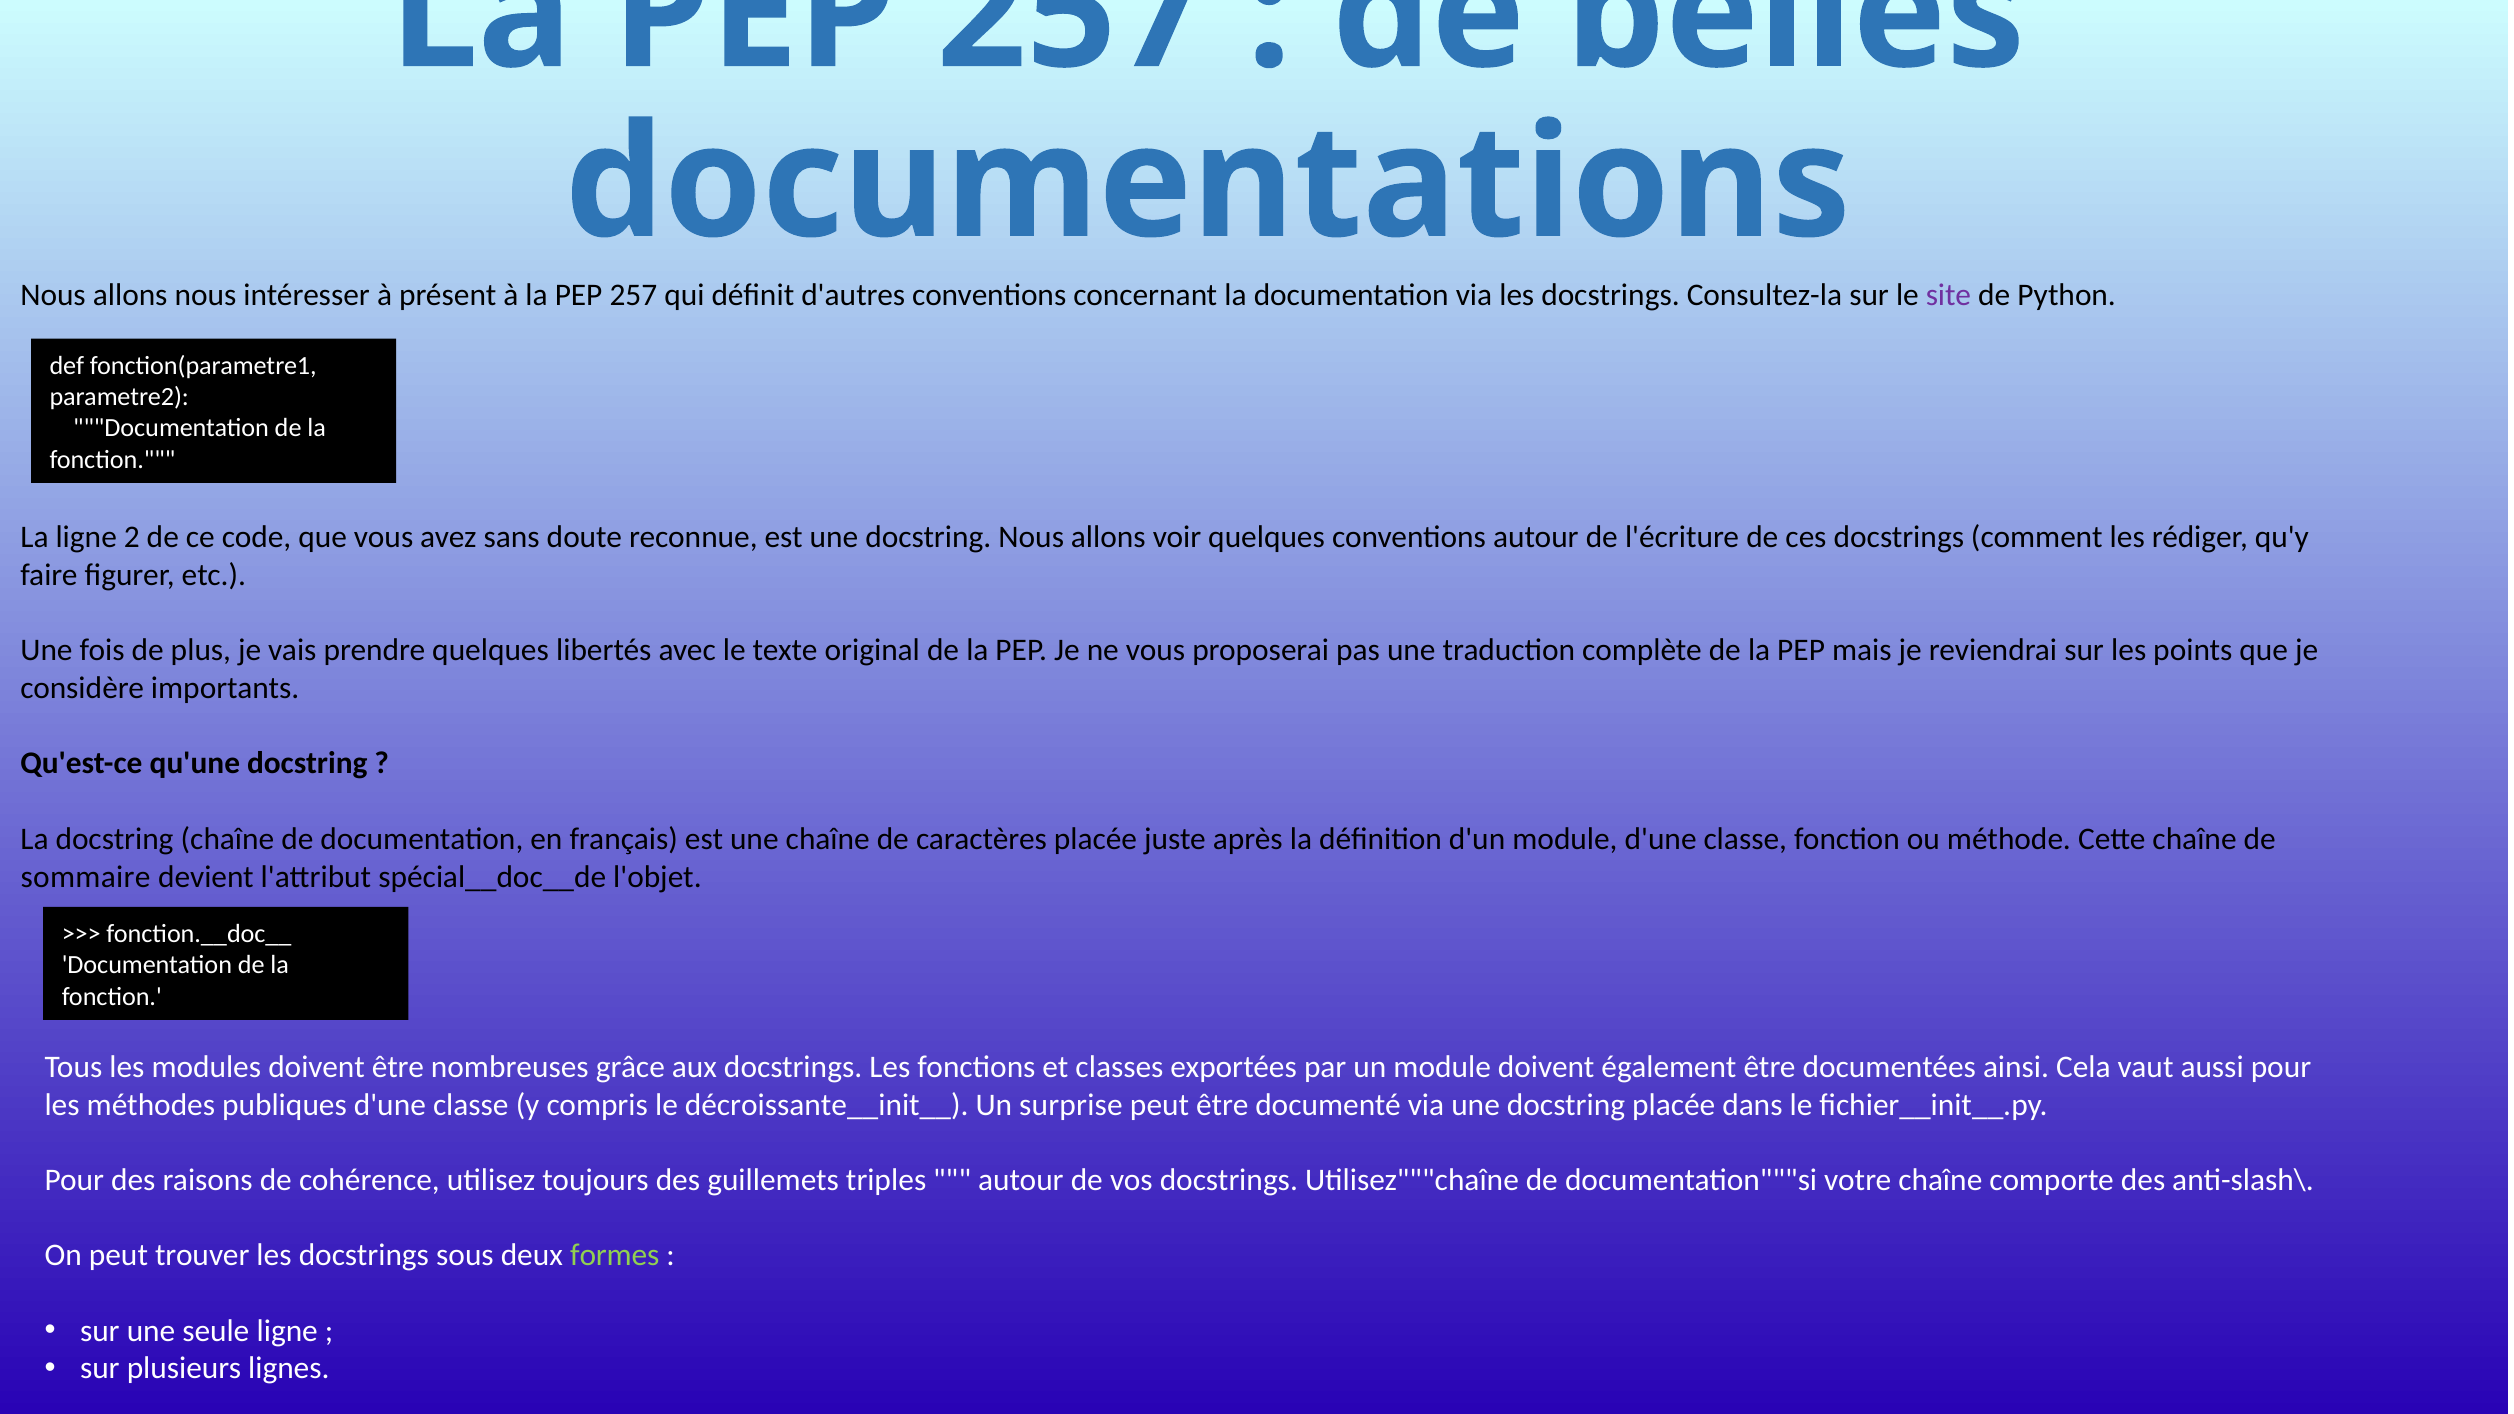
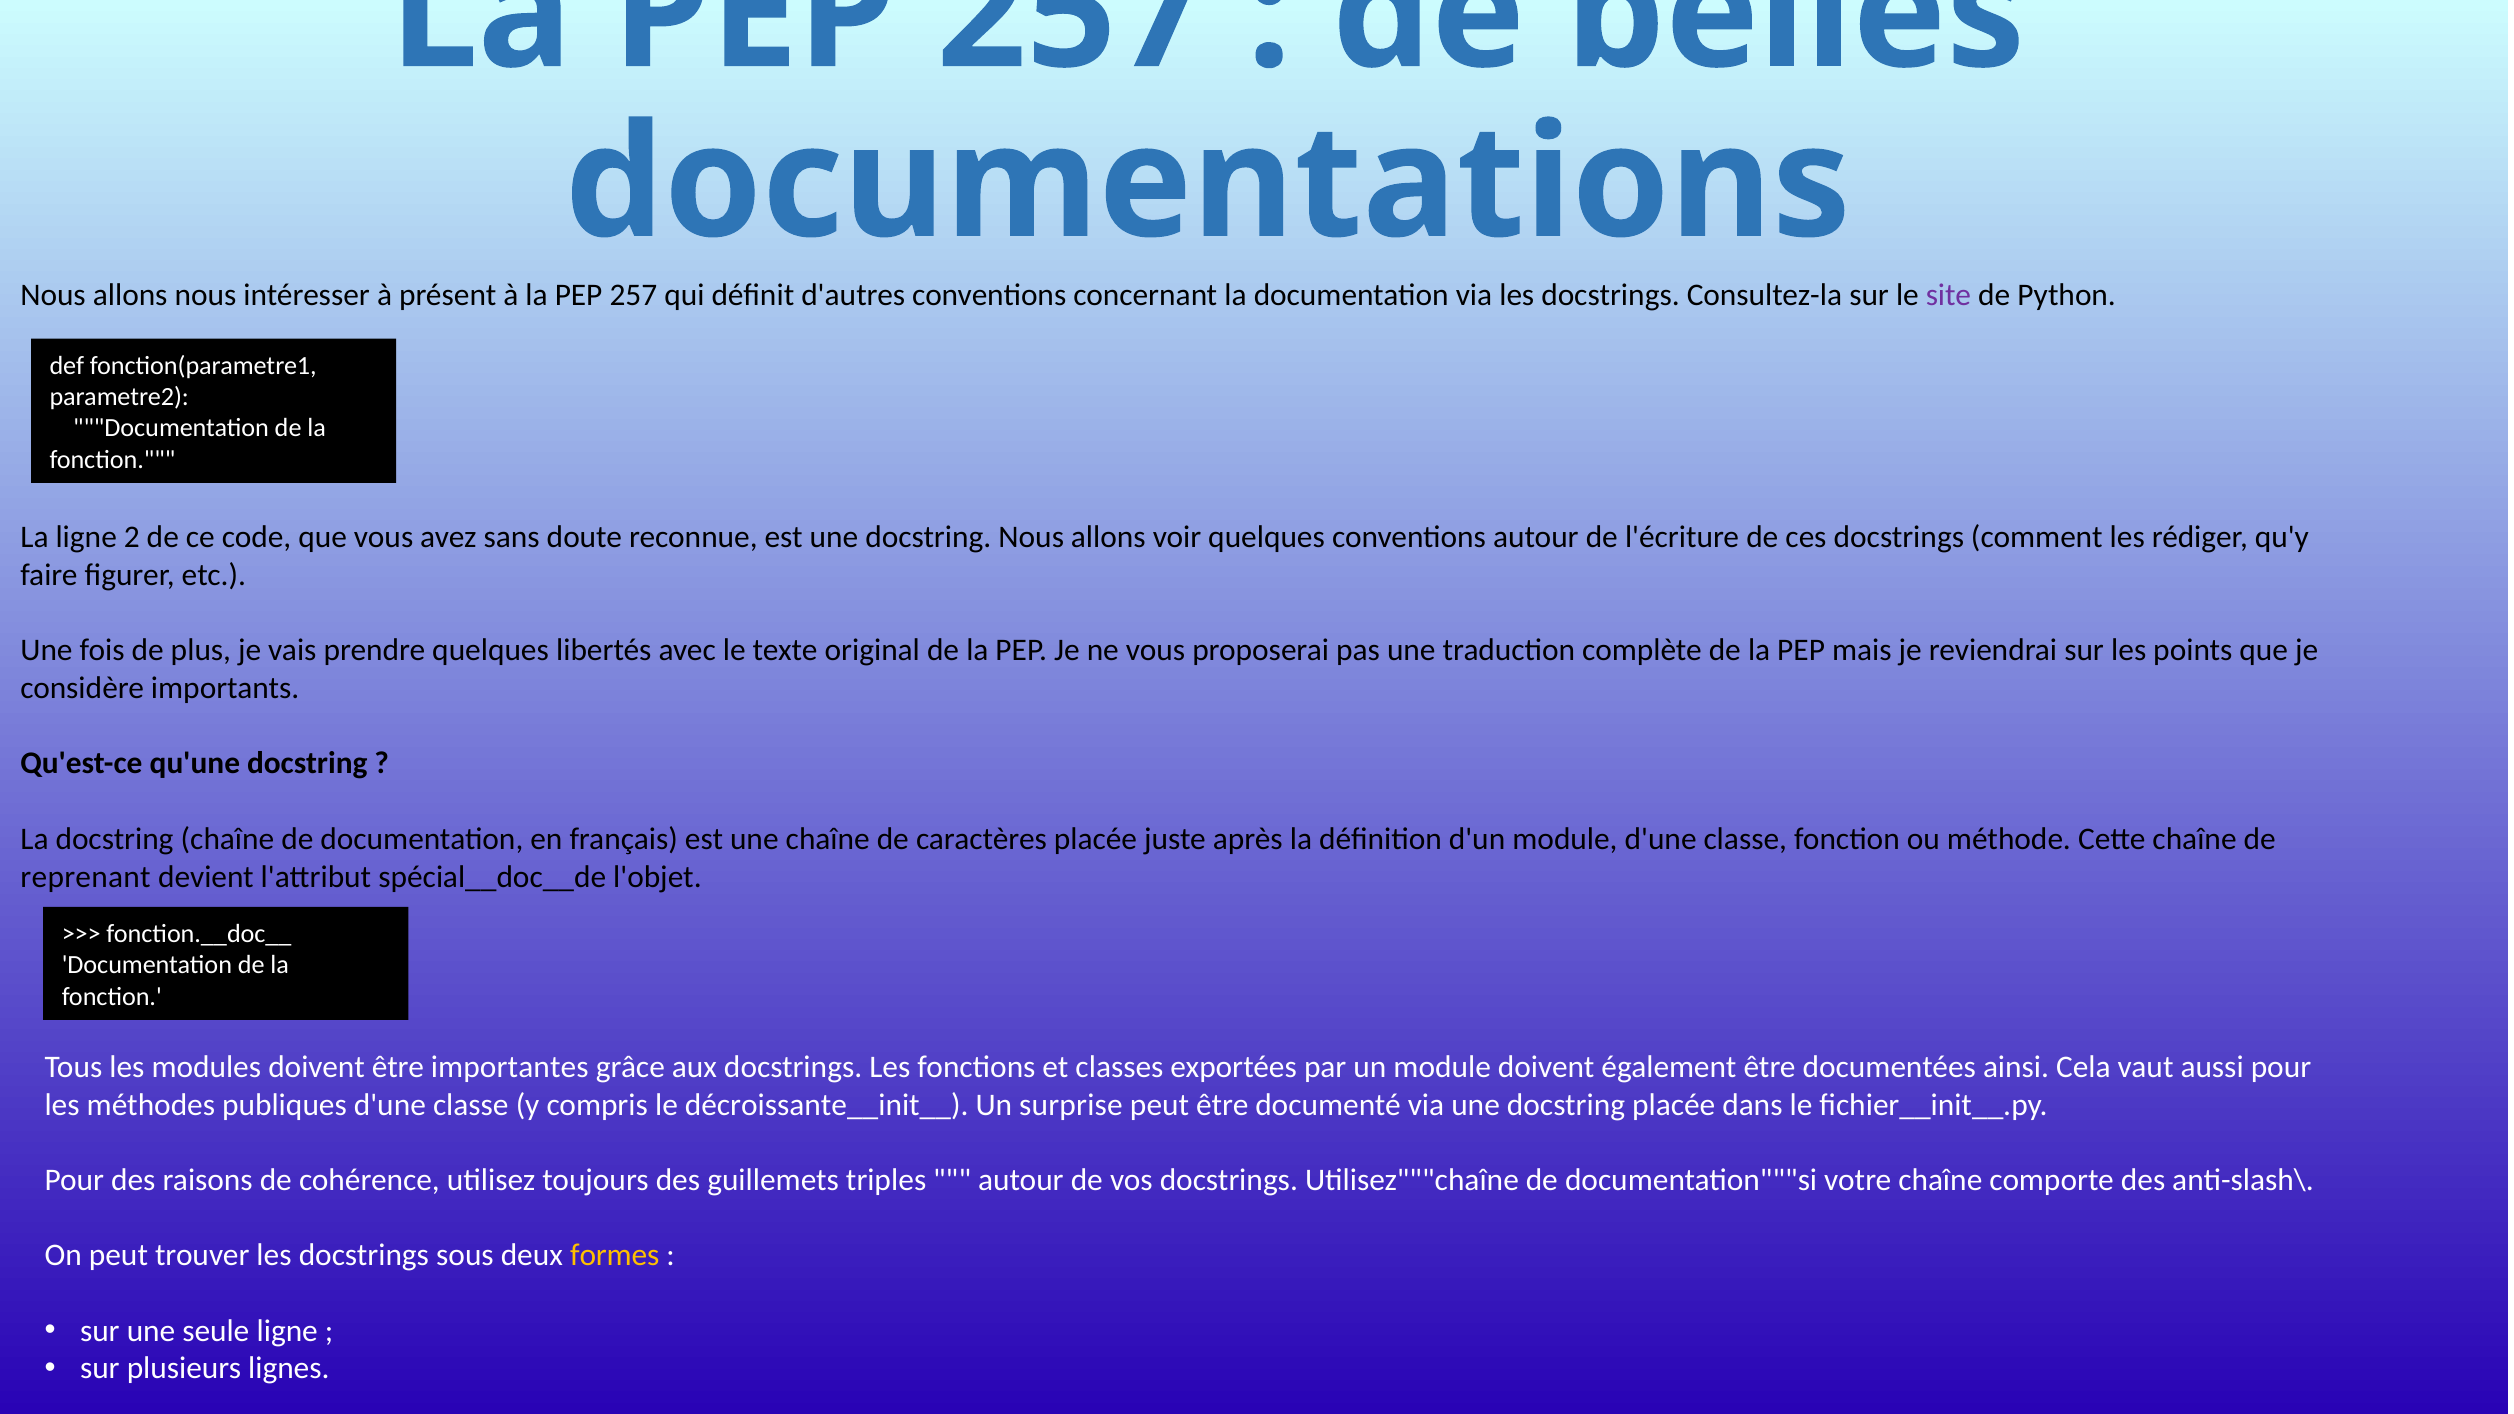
sommaire: sommaire -> reprenant
nombreuses: nombreuses -> importantes
formes colour: light green -> yellow
